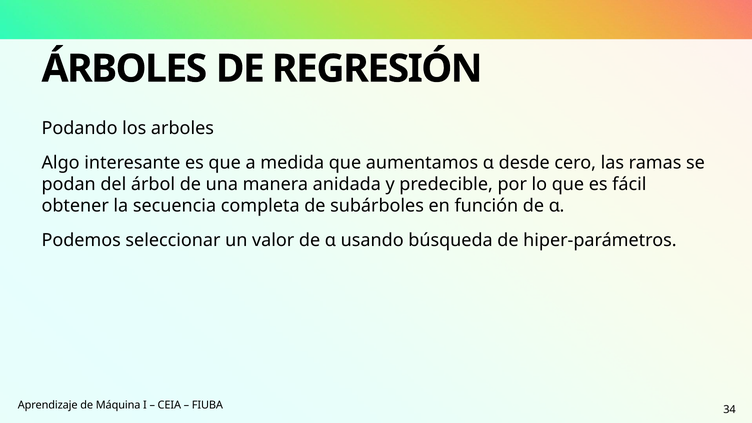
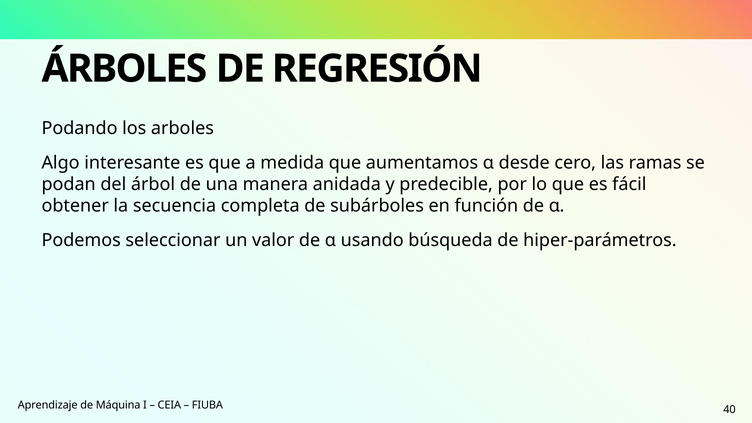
34: 34 -> 40
